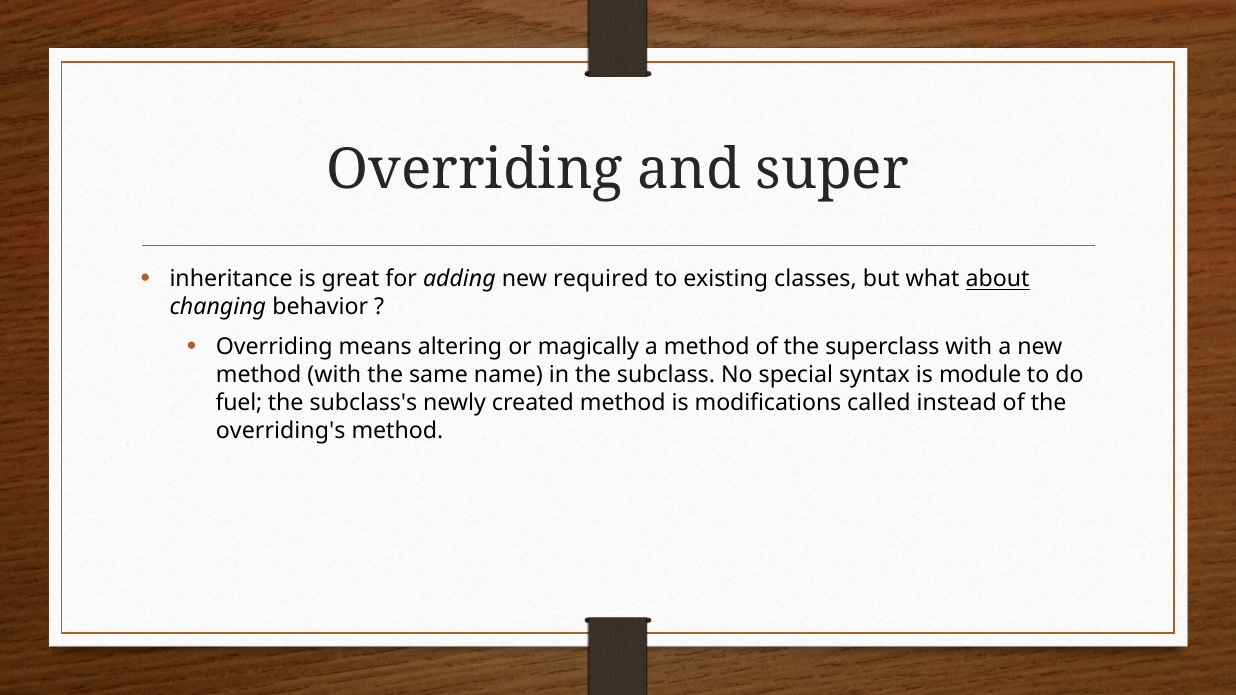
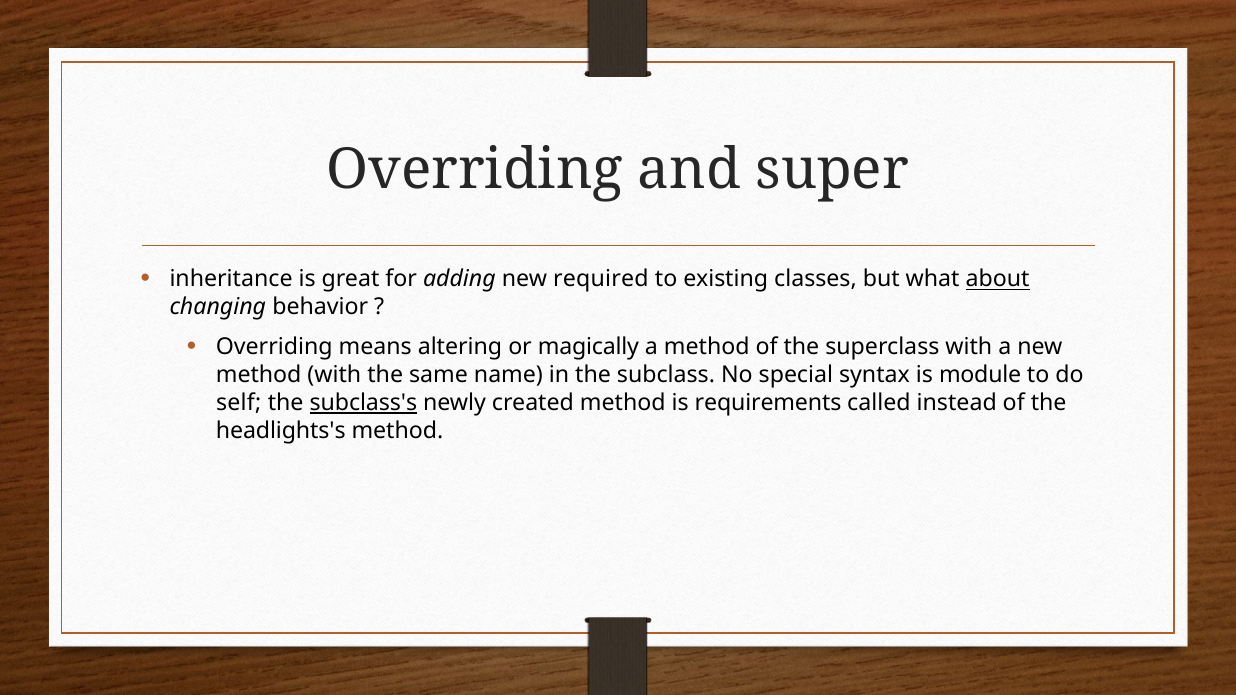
fuel: fuel -> self
subclass's underline: none -> present
modifications: modifications -> requirements
overriding's: overriding's -> headlights's
